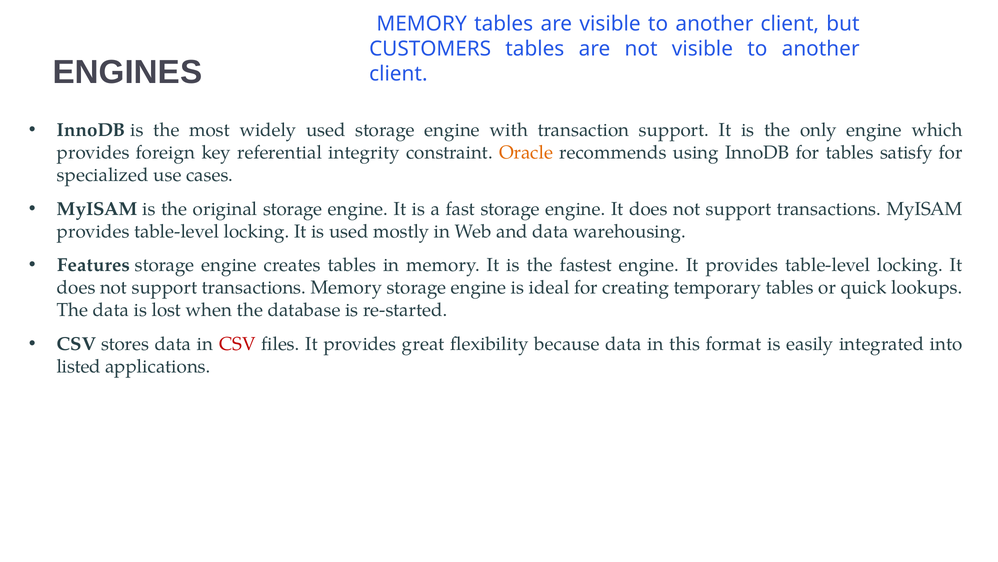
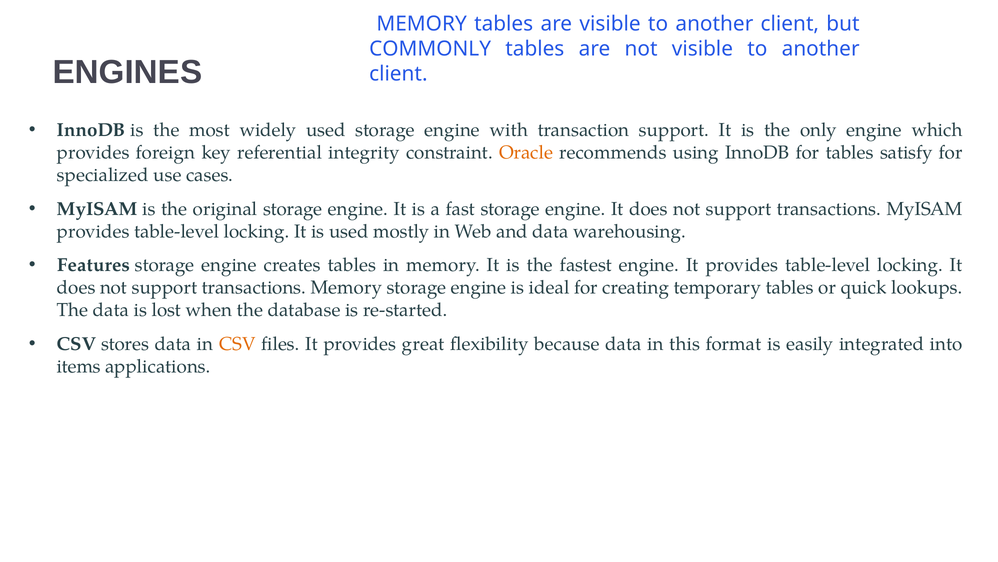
CUSTOMERS: CUSTOMERS -> COMMONLY
CSV at (237, 343) colour: red -> orange
listed: listed -> items
